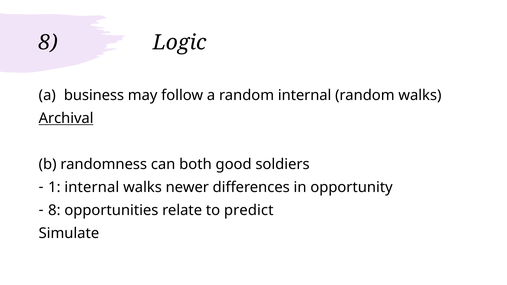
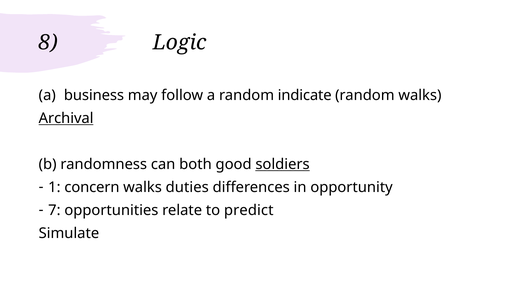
random internal: internal -> indicate
soldiers underline: none -> present
1 internal: internal -> concern
newer: newer -> duties
8 at (54, 210): 8 -> 7
